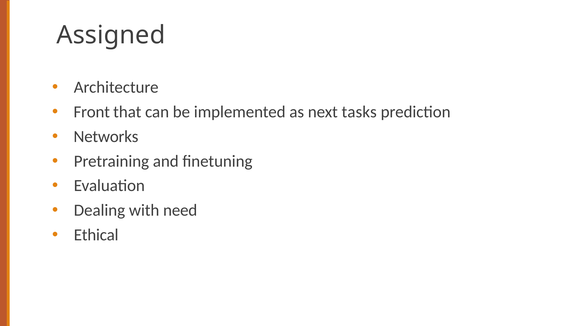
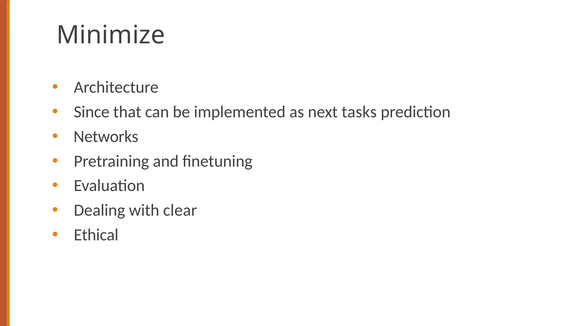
Assigned: Assigned -> Minimize
Front: Front -> Since
need: need -> clear
